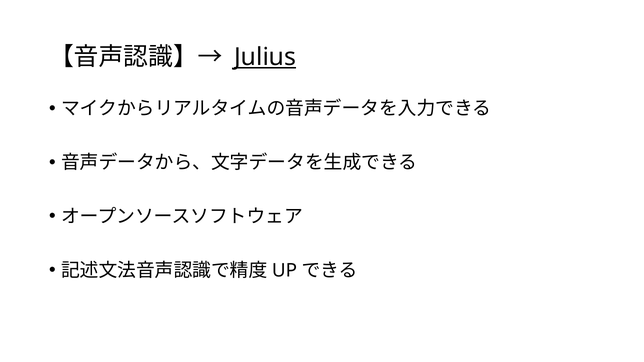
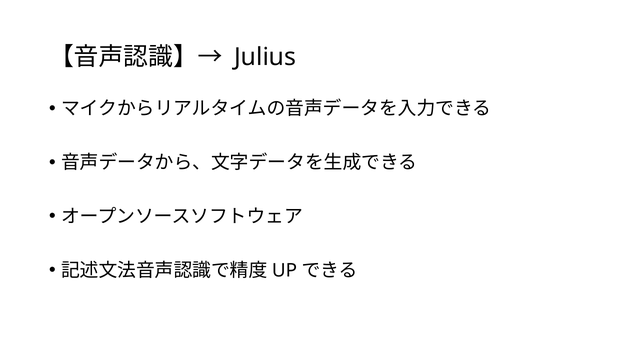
Julius underline: present -> none
